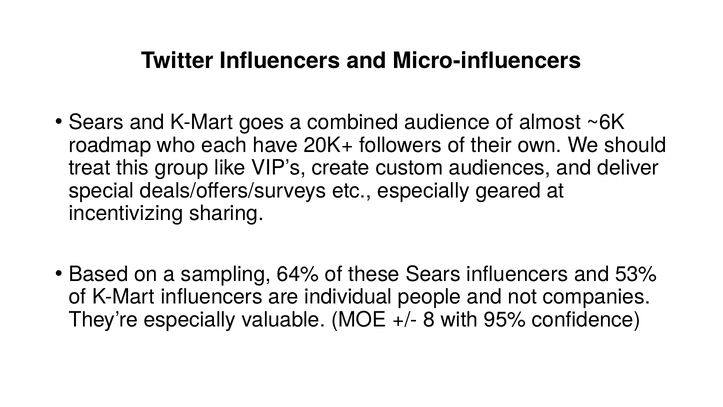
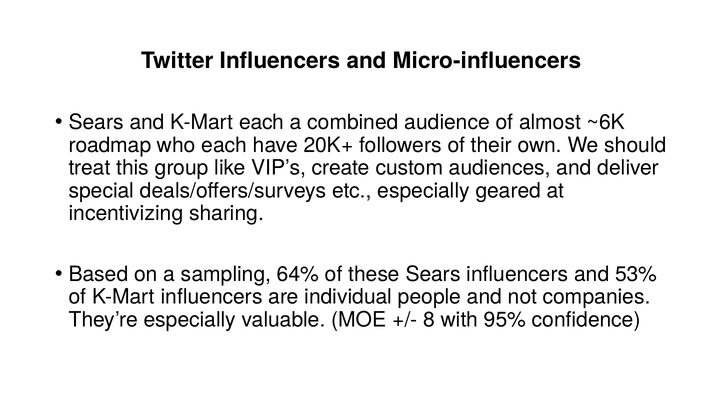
K-Mart goes: goes -> each
